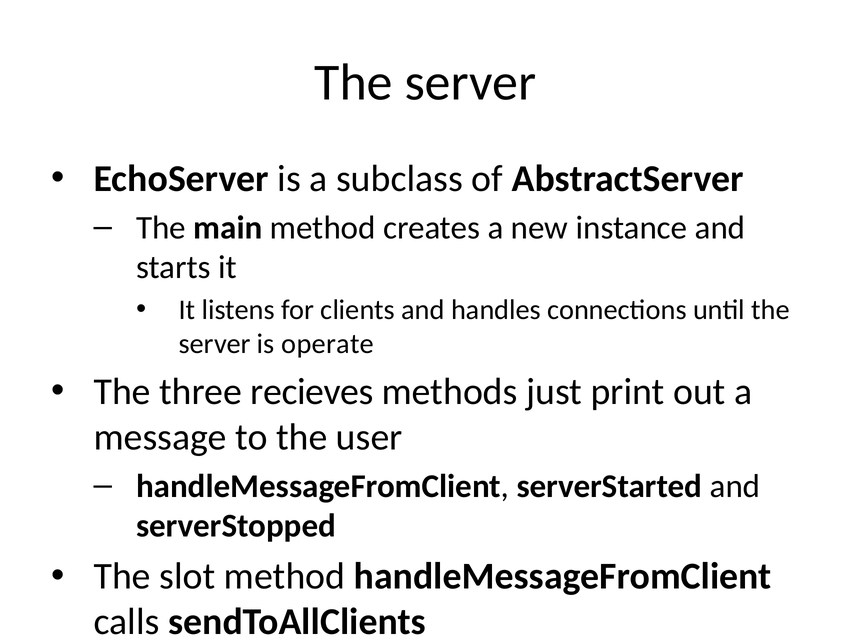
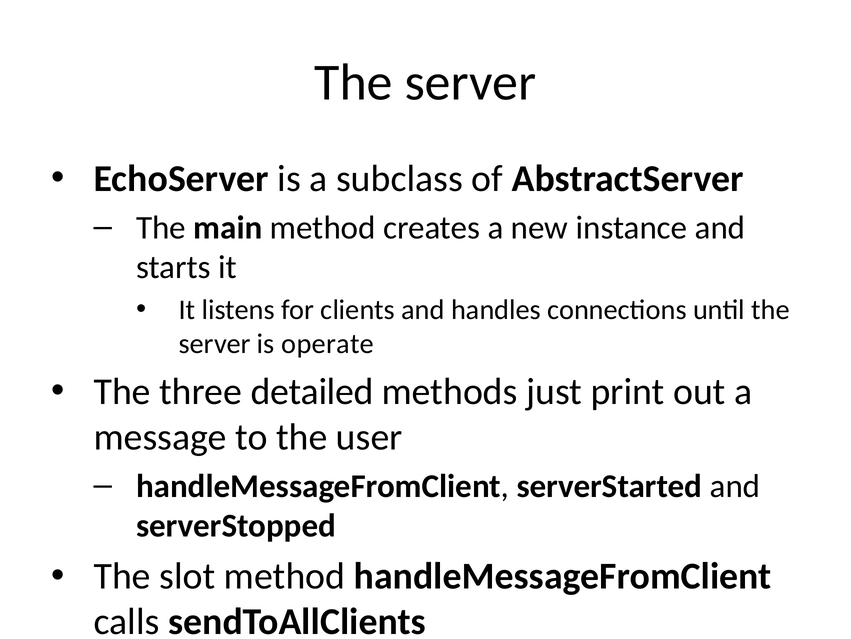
recieves: recieves -> detailed
